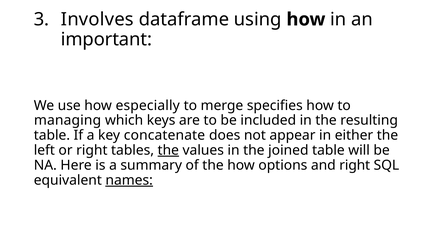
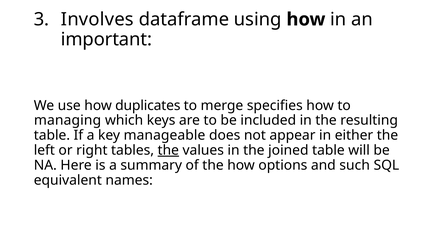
especially: especially -> duplicates
concatenate: concatenate -> manageable
and right: right -> such
names underline: present -> none
